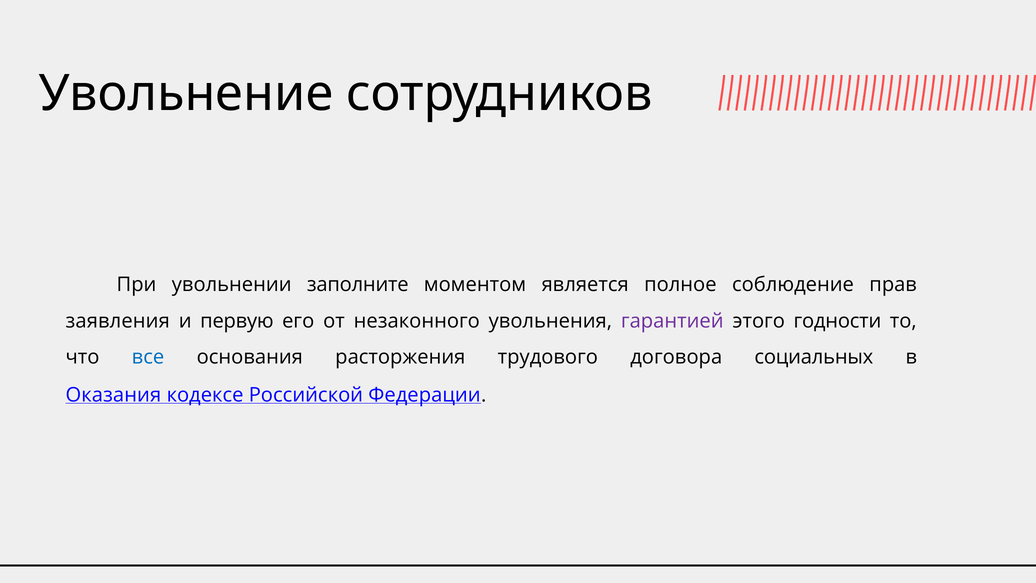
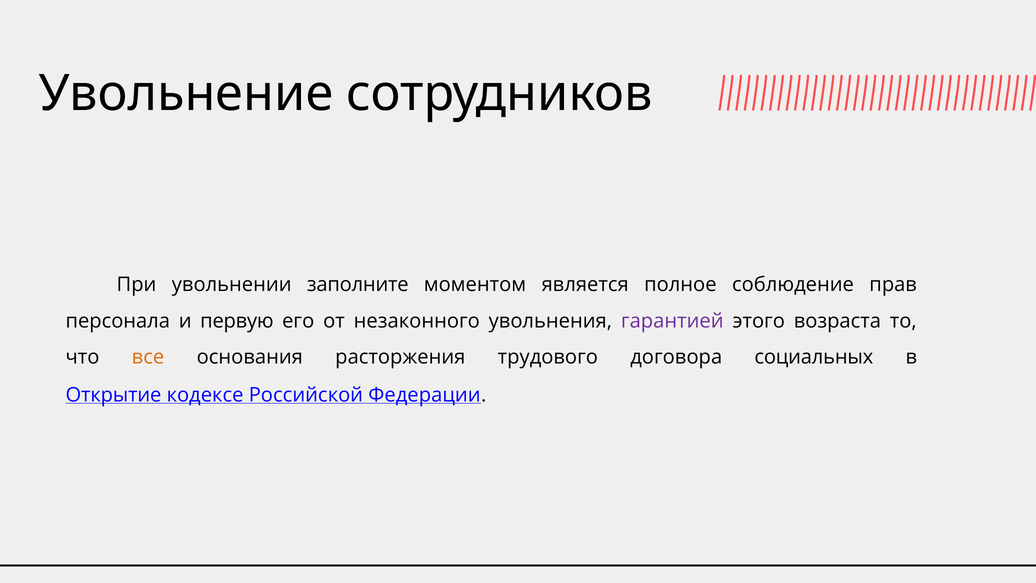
заявления: заявления -> персонала
годности: годности -> возраста
все colour: blue -> orange
Оказания: Оказания -> Открытие
